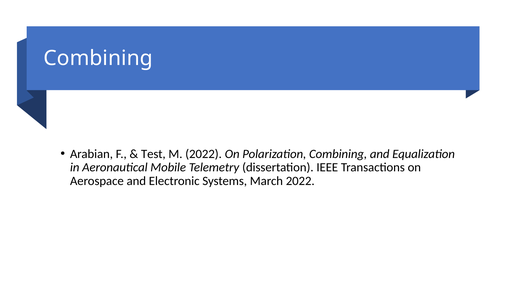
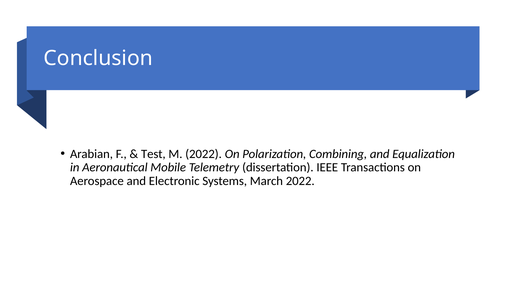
Combining at (98, 58): Combining -> Conclusion
